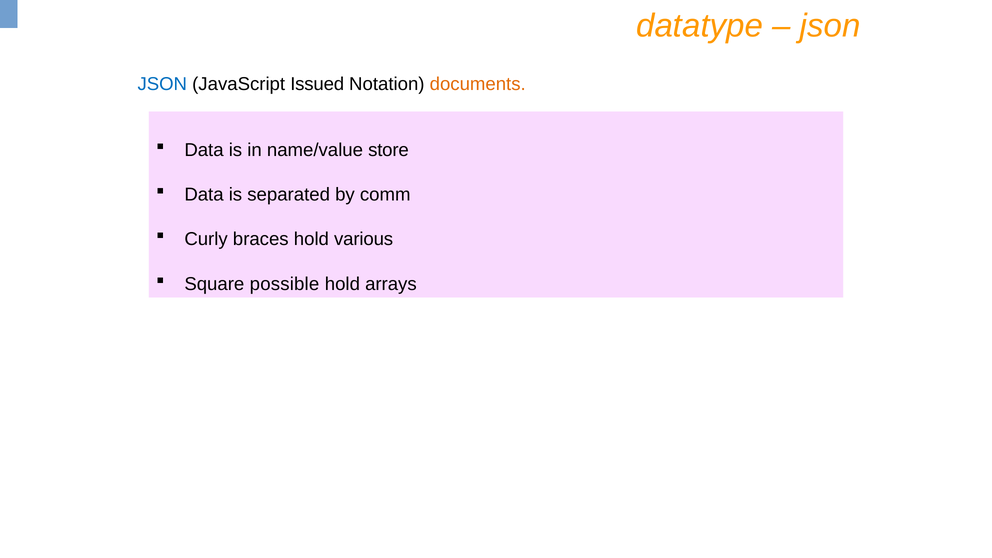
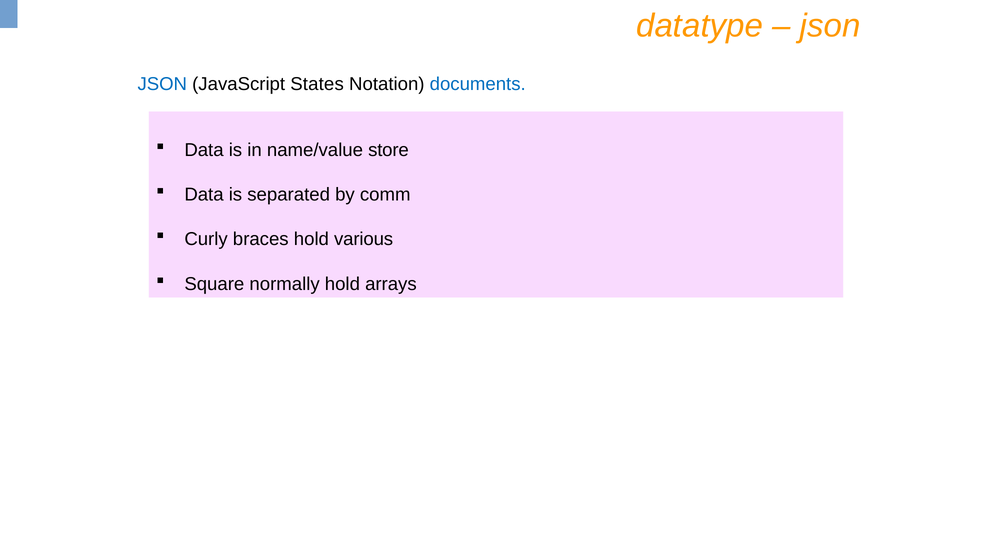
Issued: Issued -> States
documents colour: orange -> blue
possible: possible -> normally
